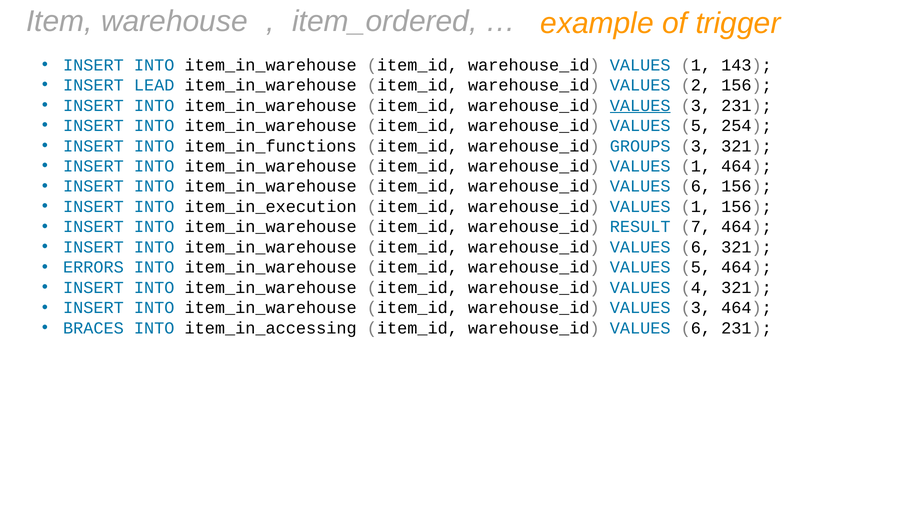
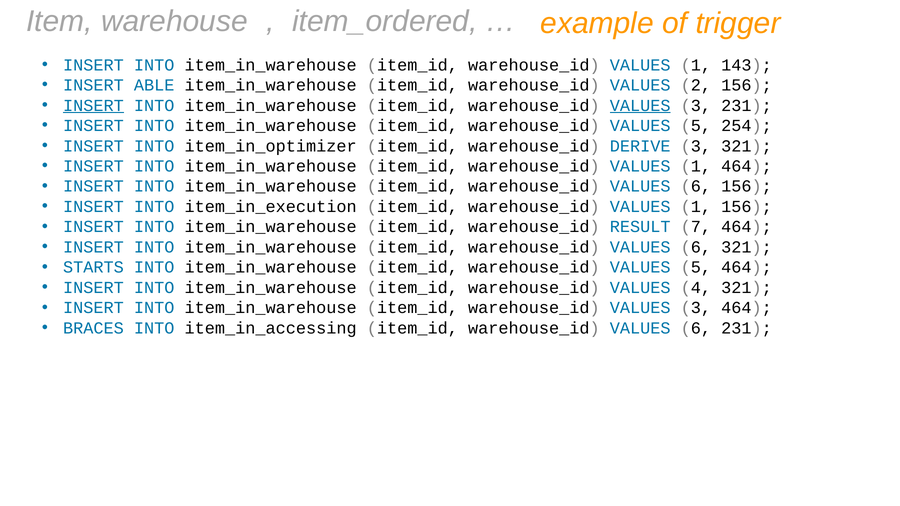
LEAD: LEAD -> ABLE
INSERT at (93, 106) underline: none -> present
item_in_functions: item_in_functions -> item_in_optimizer
GROUPS: GROUPS -> DERIVE
ERRORS: ERRORS -> STARTS
